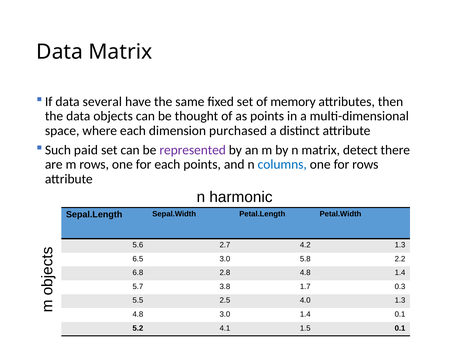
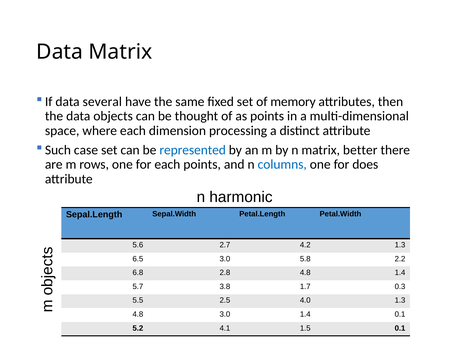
purchased: purchased -> processing
paid: paid -> case
represented colour: purple -> blue
detect: detect -> better
for rows: rows -> does
